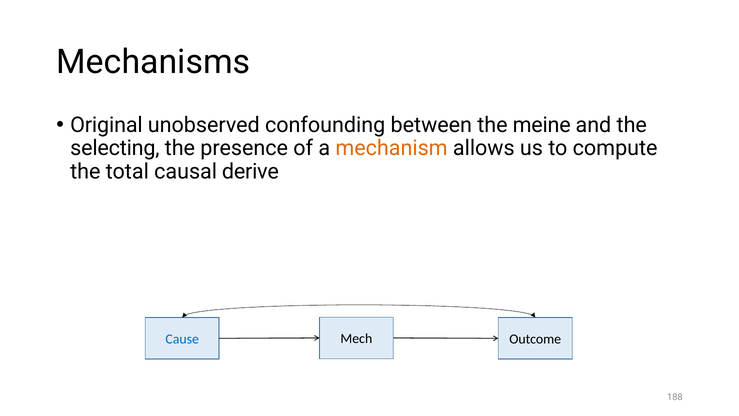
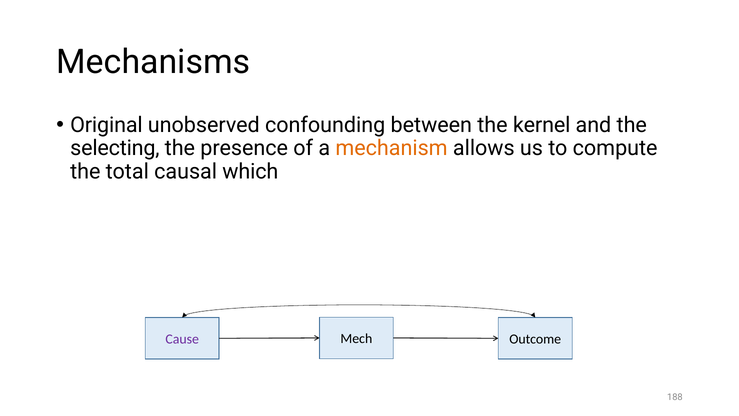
meine: meine -> kernel
derive: derive -> which
Cause colour: blue -> purple
